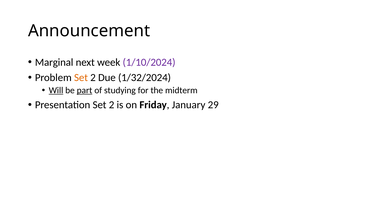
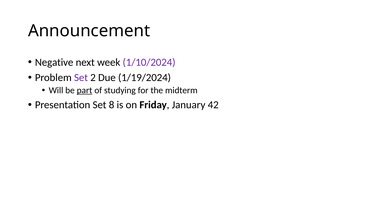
Marginal: Marginal -> Negative
Set at (81, 78) colour: orange -> purple
1/32/2024: 1/32/2024 -> 1/19/2024
Will underline: present -> none
Presentation Set 2: 2 -> 8
29: 29 -> 42
